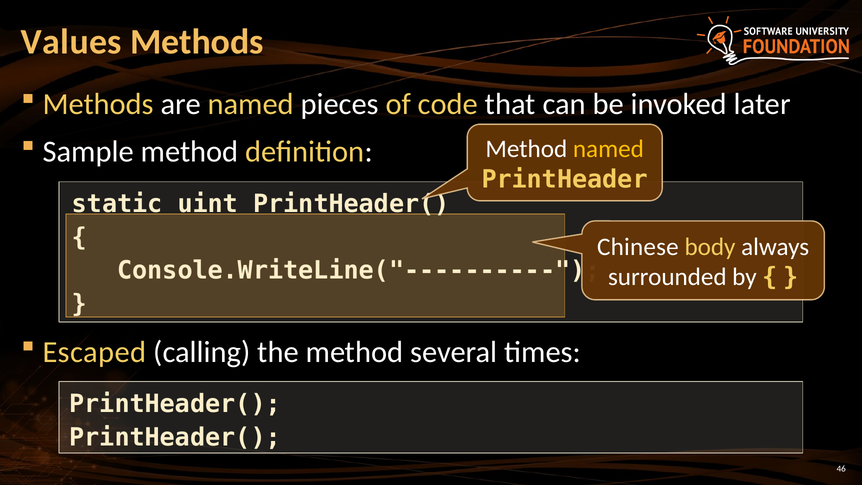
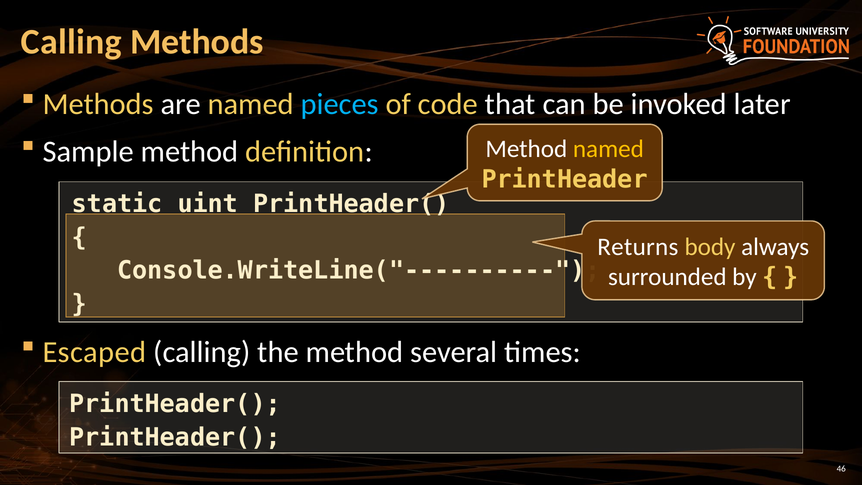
Values at (71, 42): Values -> Calling
pieces colour: white -> light blue
Chinese: Chinese -> Returns
